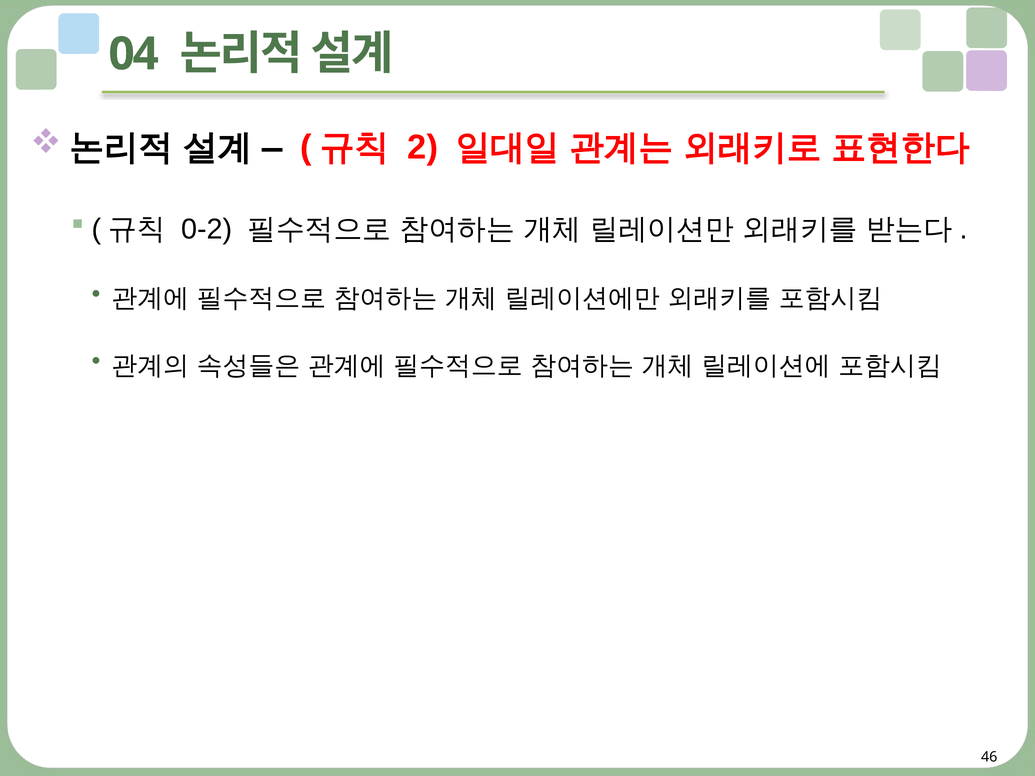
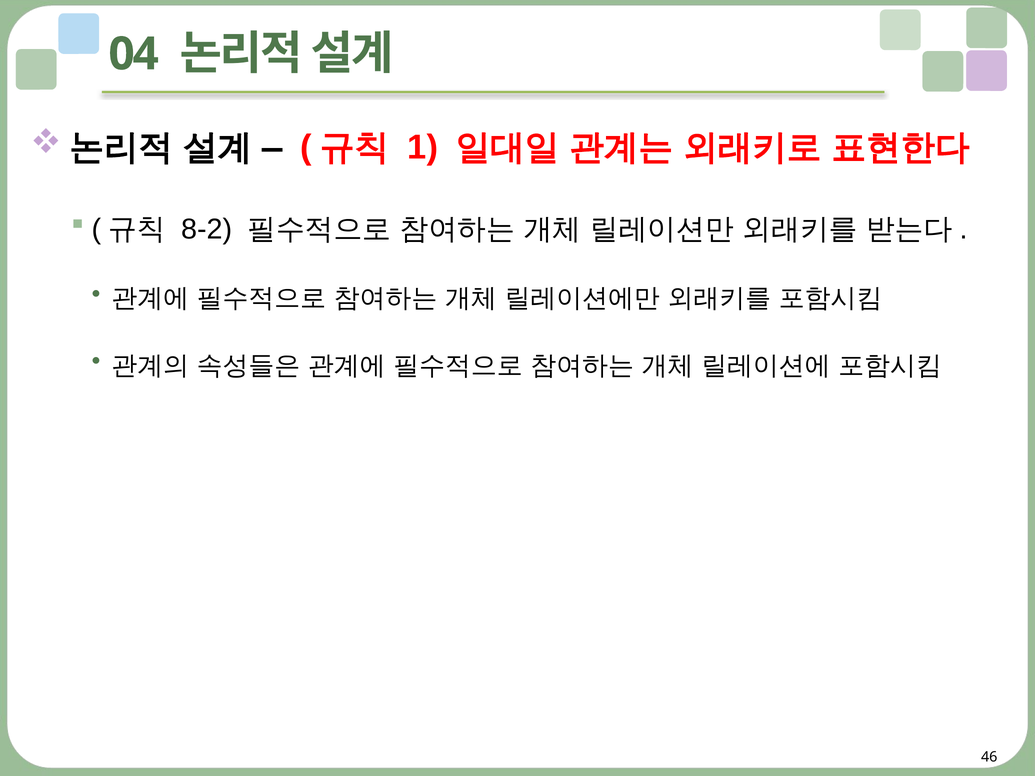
2: 2 -> 1
0-2: 0-2 -> 8-2
